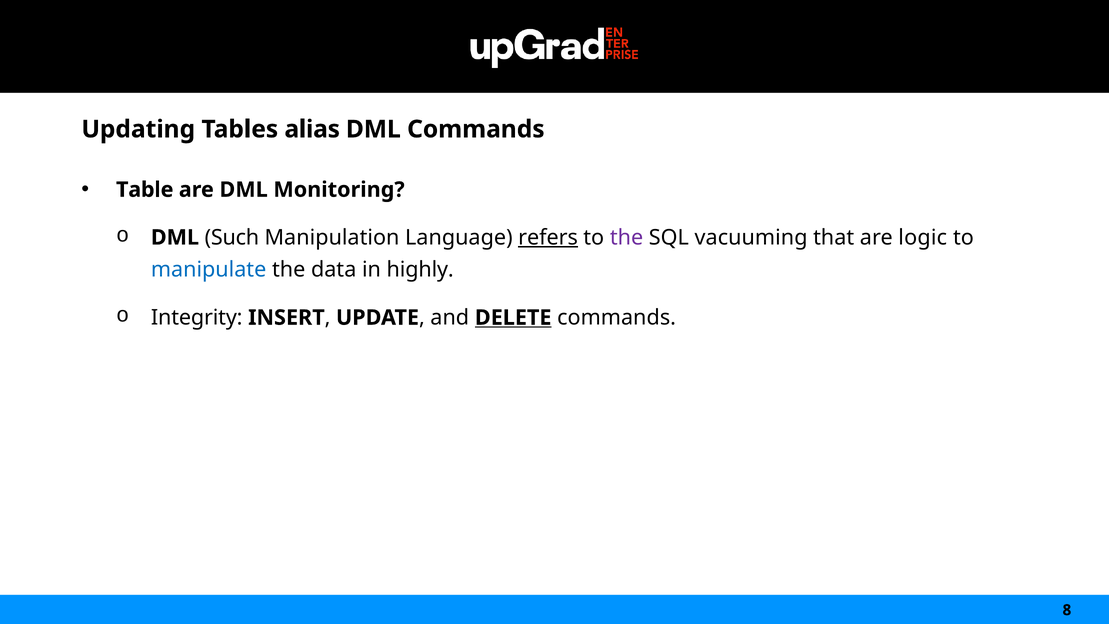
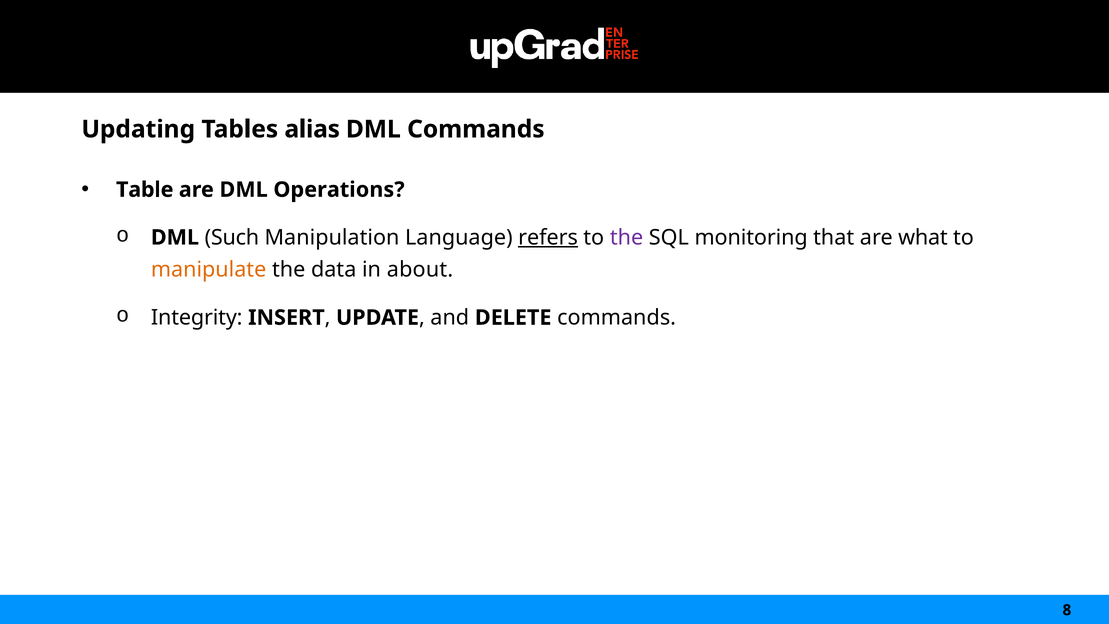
Monitoring: Monitoring -> Operations
vacuuming: vacuuming -> monitoring
logic: logic -> what
manipulate colour: blue -> orange
highly: highly -> about
DELETE underline: present -> none
